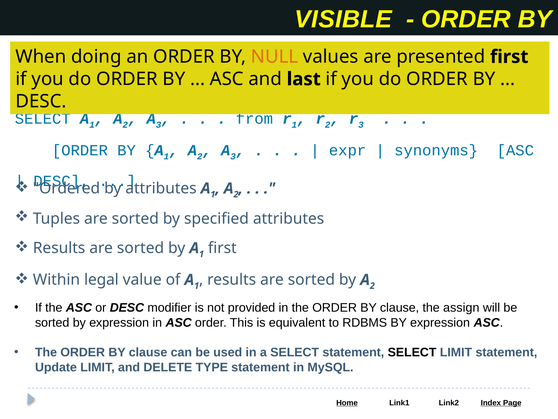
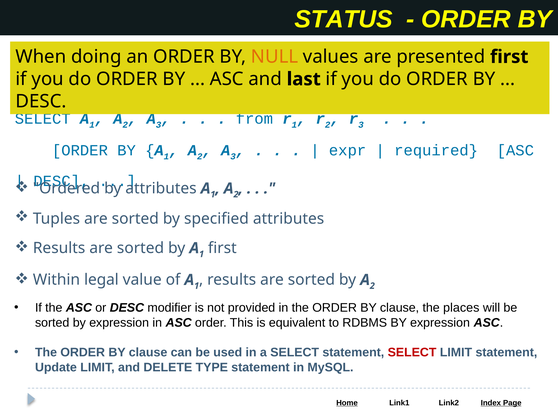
VISIBLE: VISIBLE -> STATUS
synonyms: synonyms -> required
assign: assign -> places
SELECT at (412, 352) colour: black -> red
